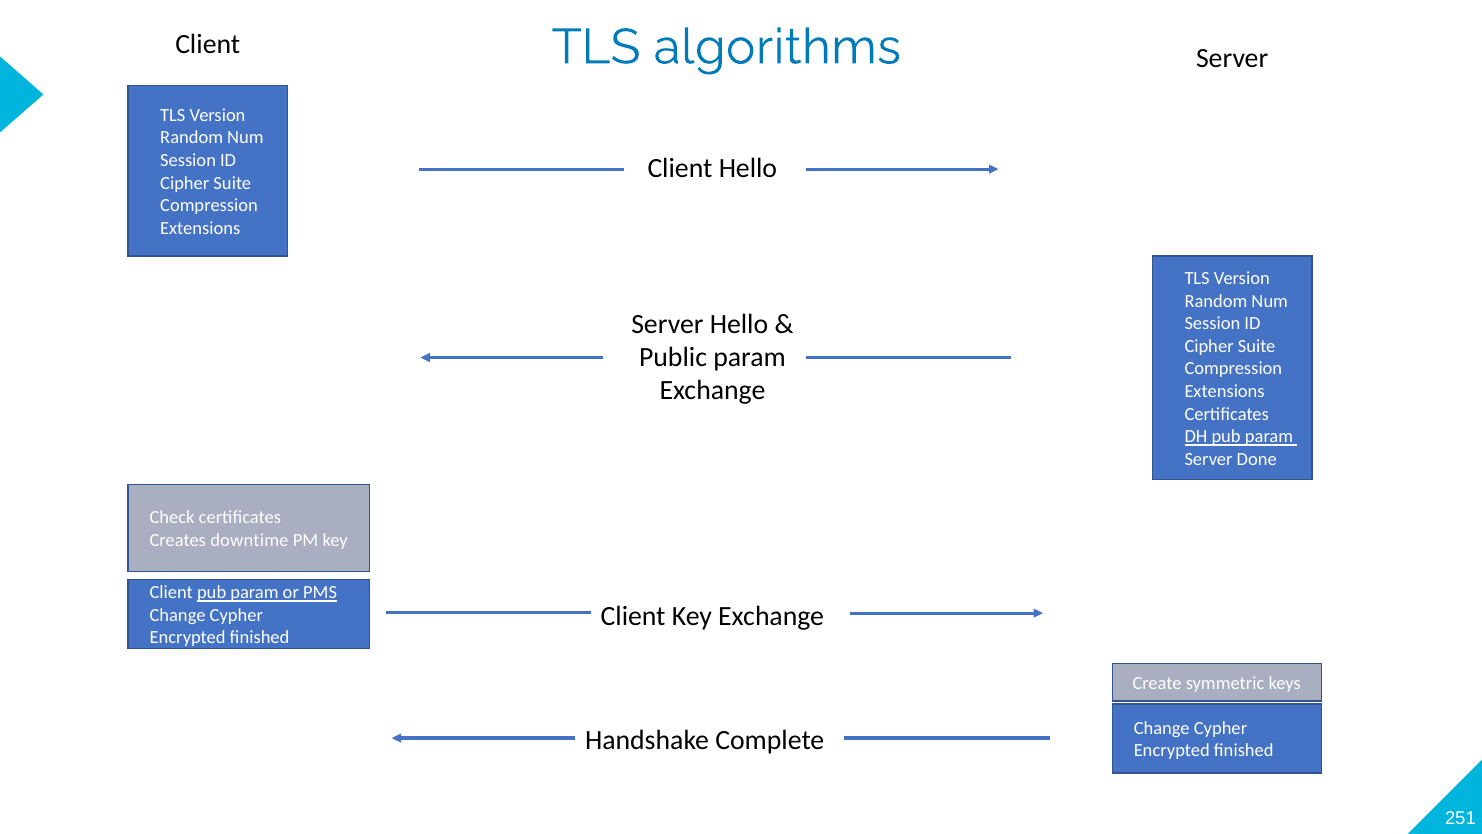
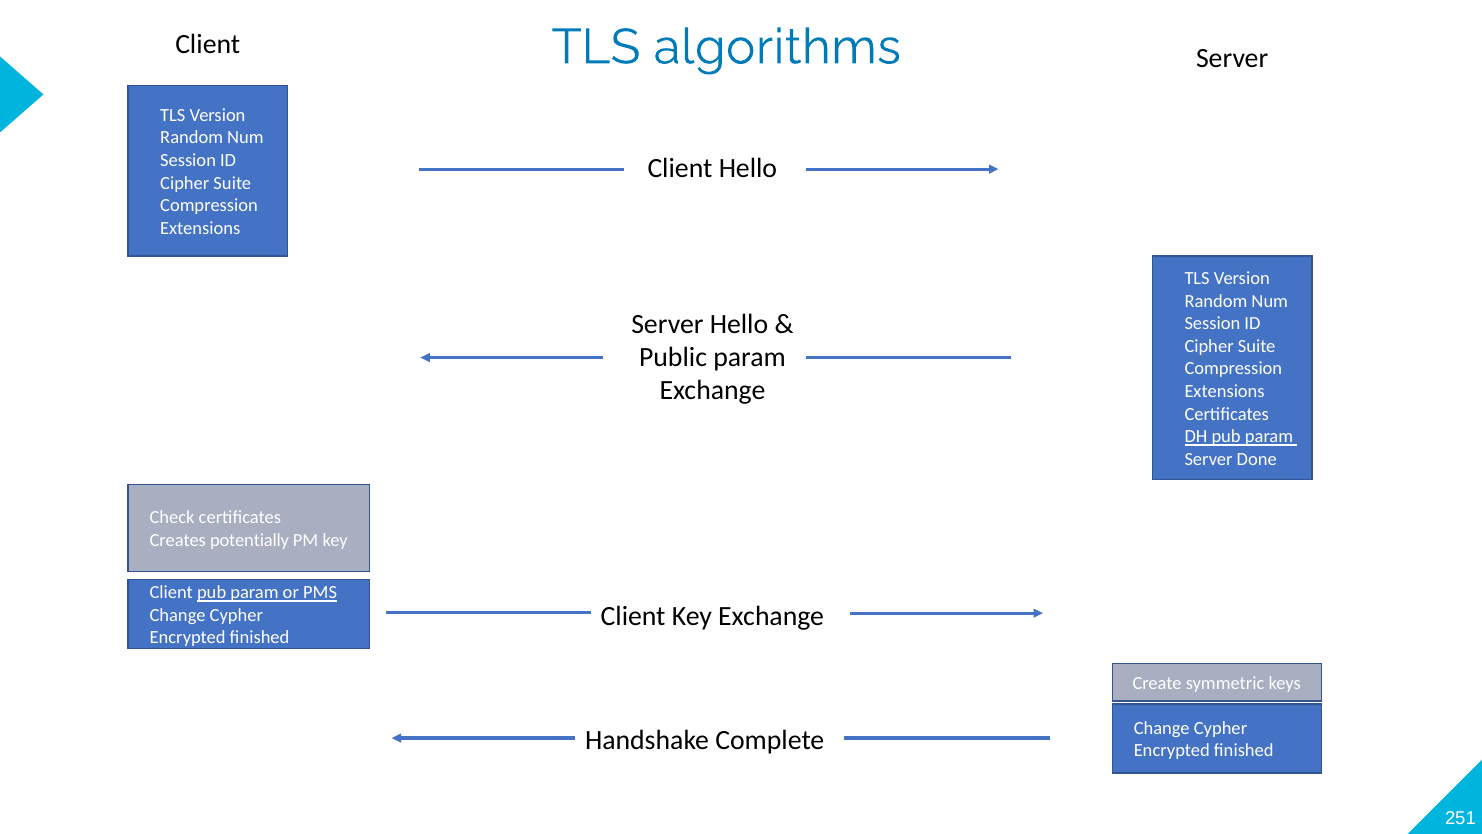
downtime: downtime -> potentially
